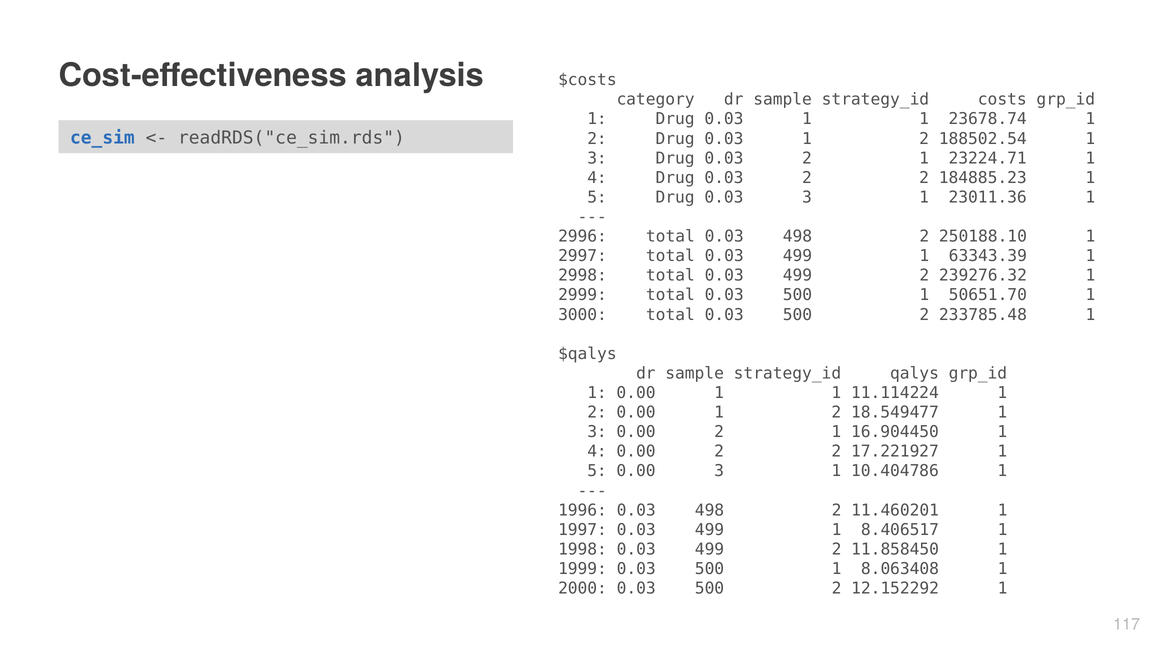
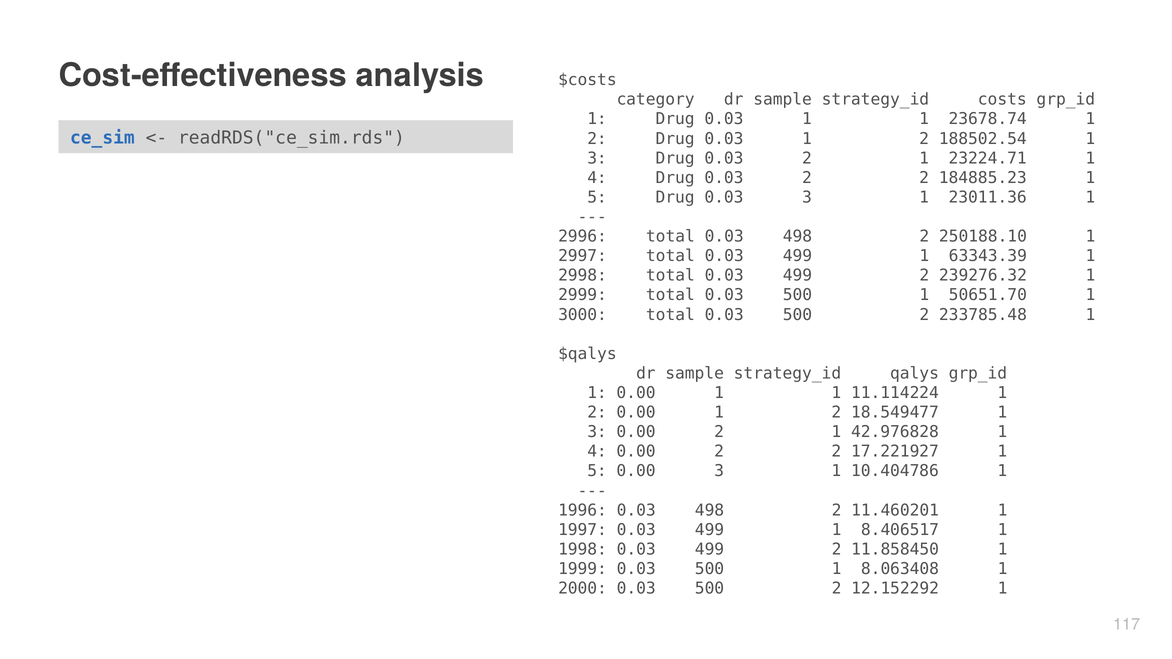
16.904450: 16.904450 -> 42.976828
